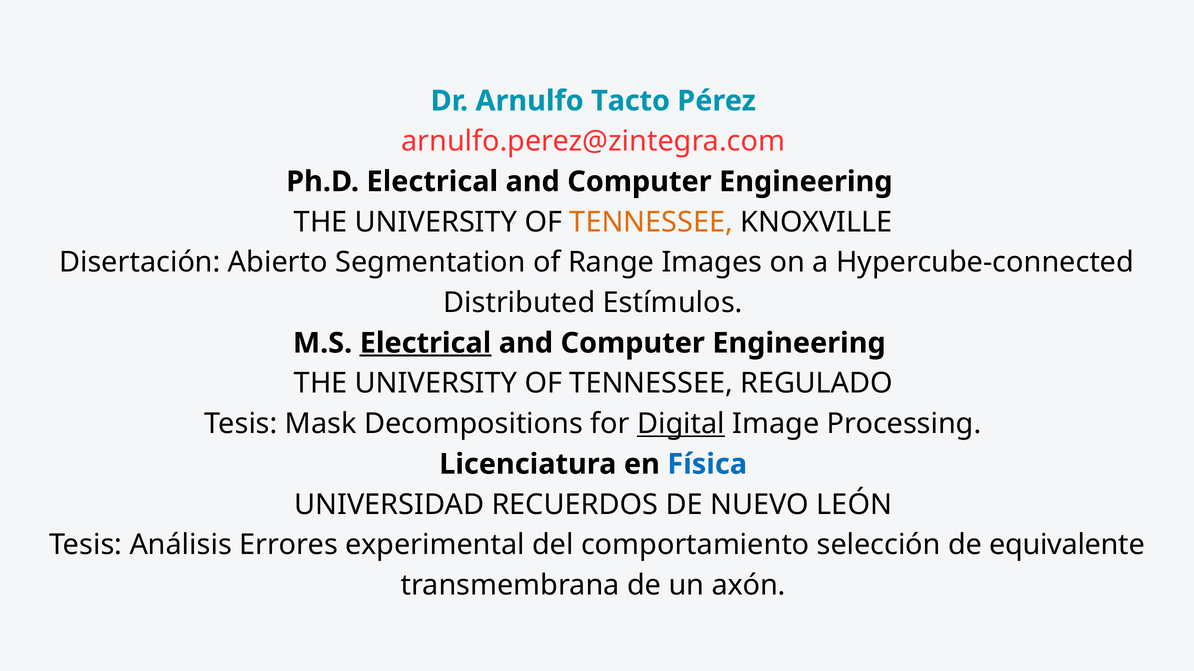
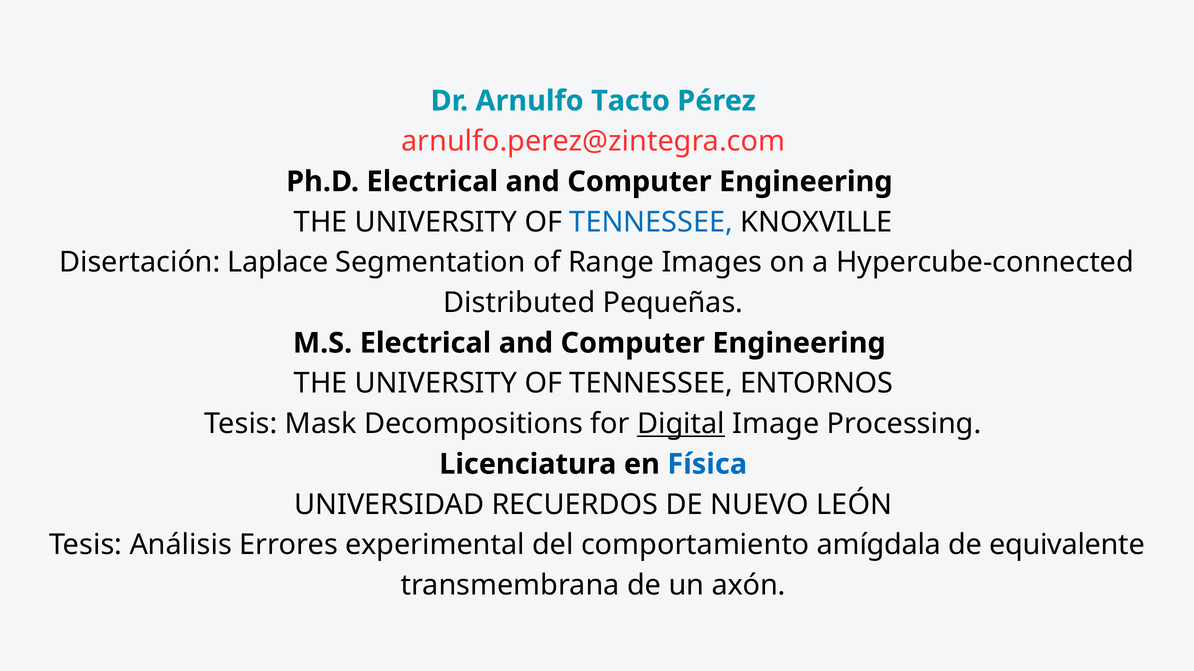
TENNESSEE at (651, 222) colour: orange -> blue
Abierto: Abierto -> Laplace
Estímulos: Estímulos -> Pequeñas
Electrical at (425, 343) underline: present -> none
REGULADO: REGULADO -> ENTORNOS
selección: selección -> amígdala
